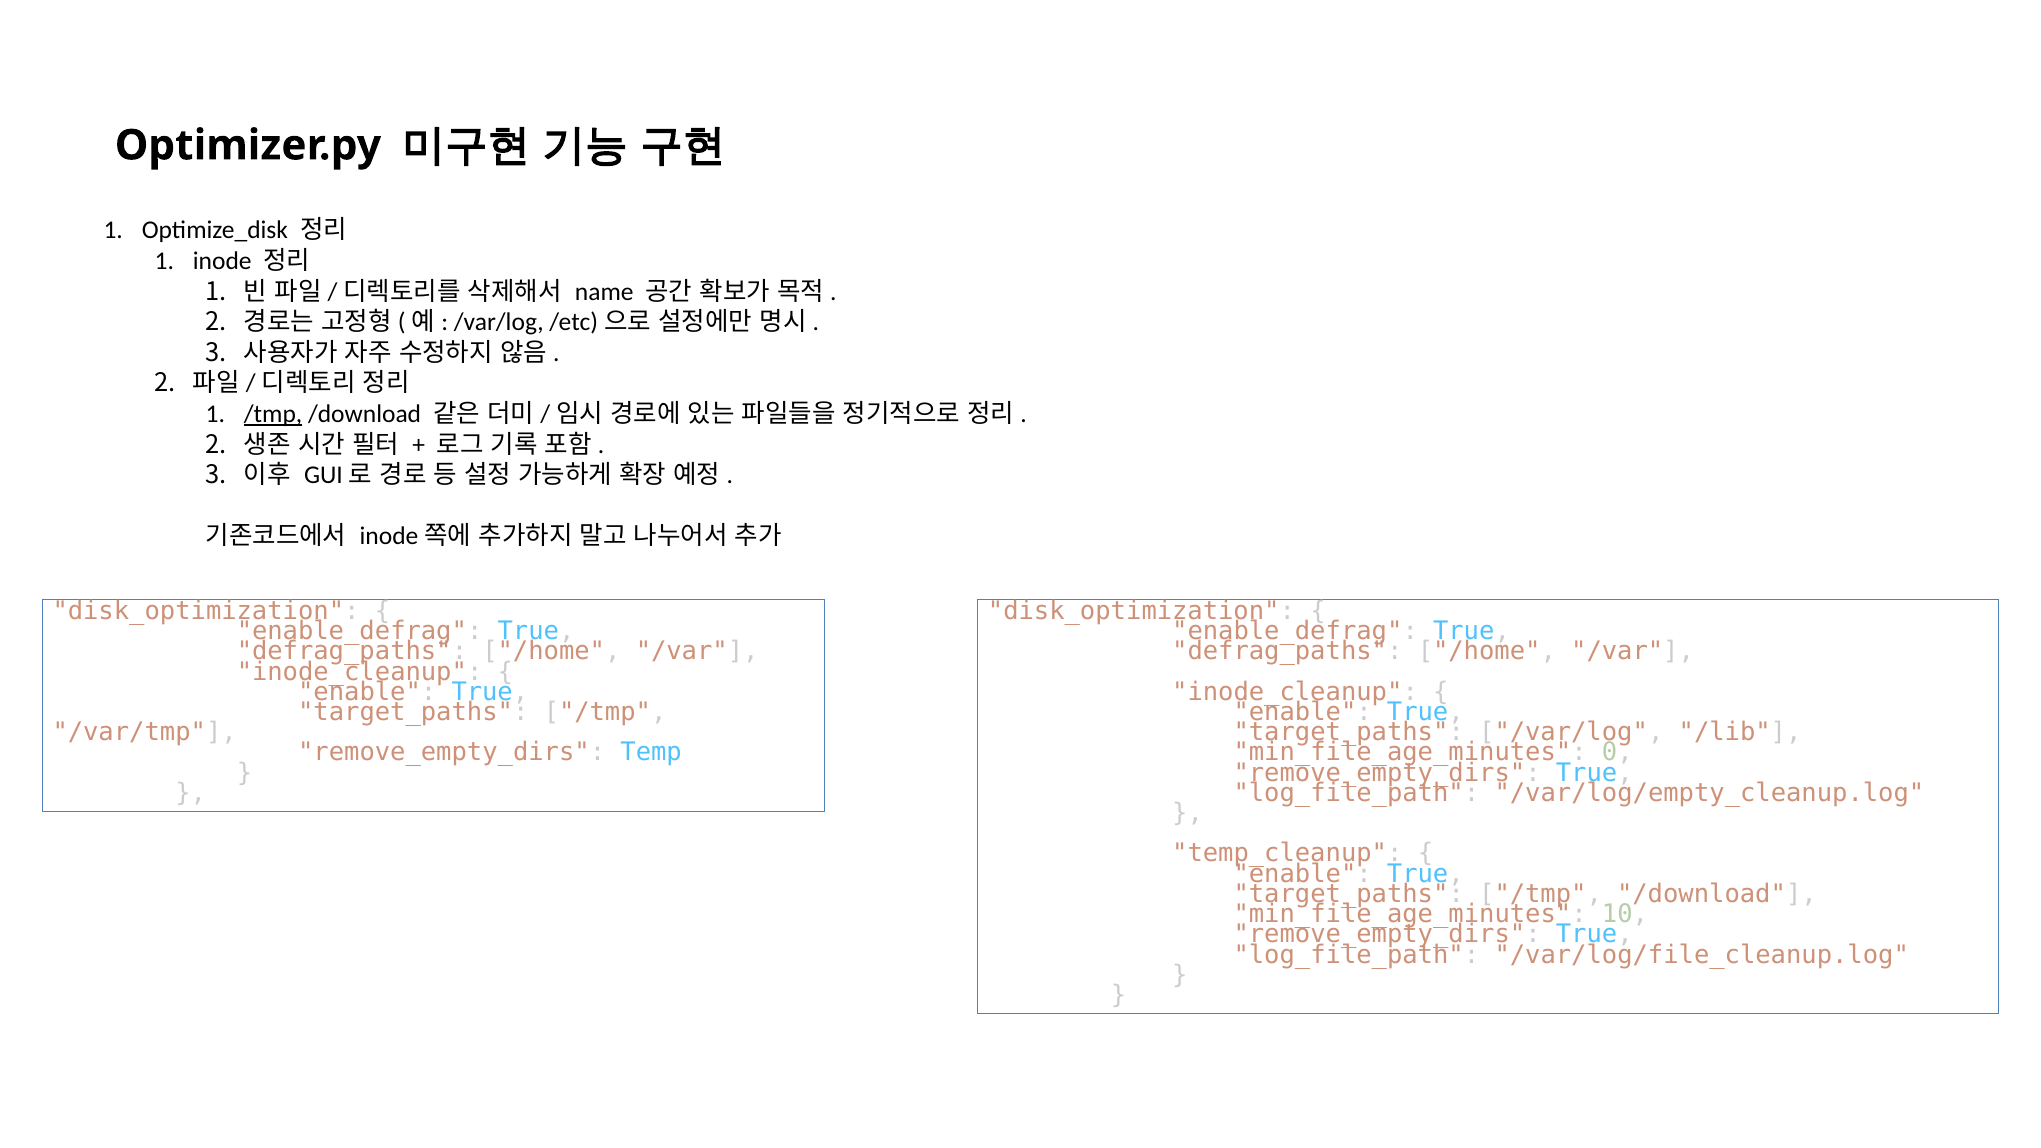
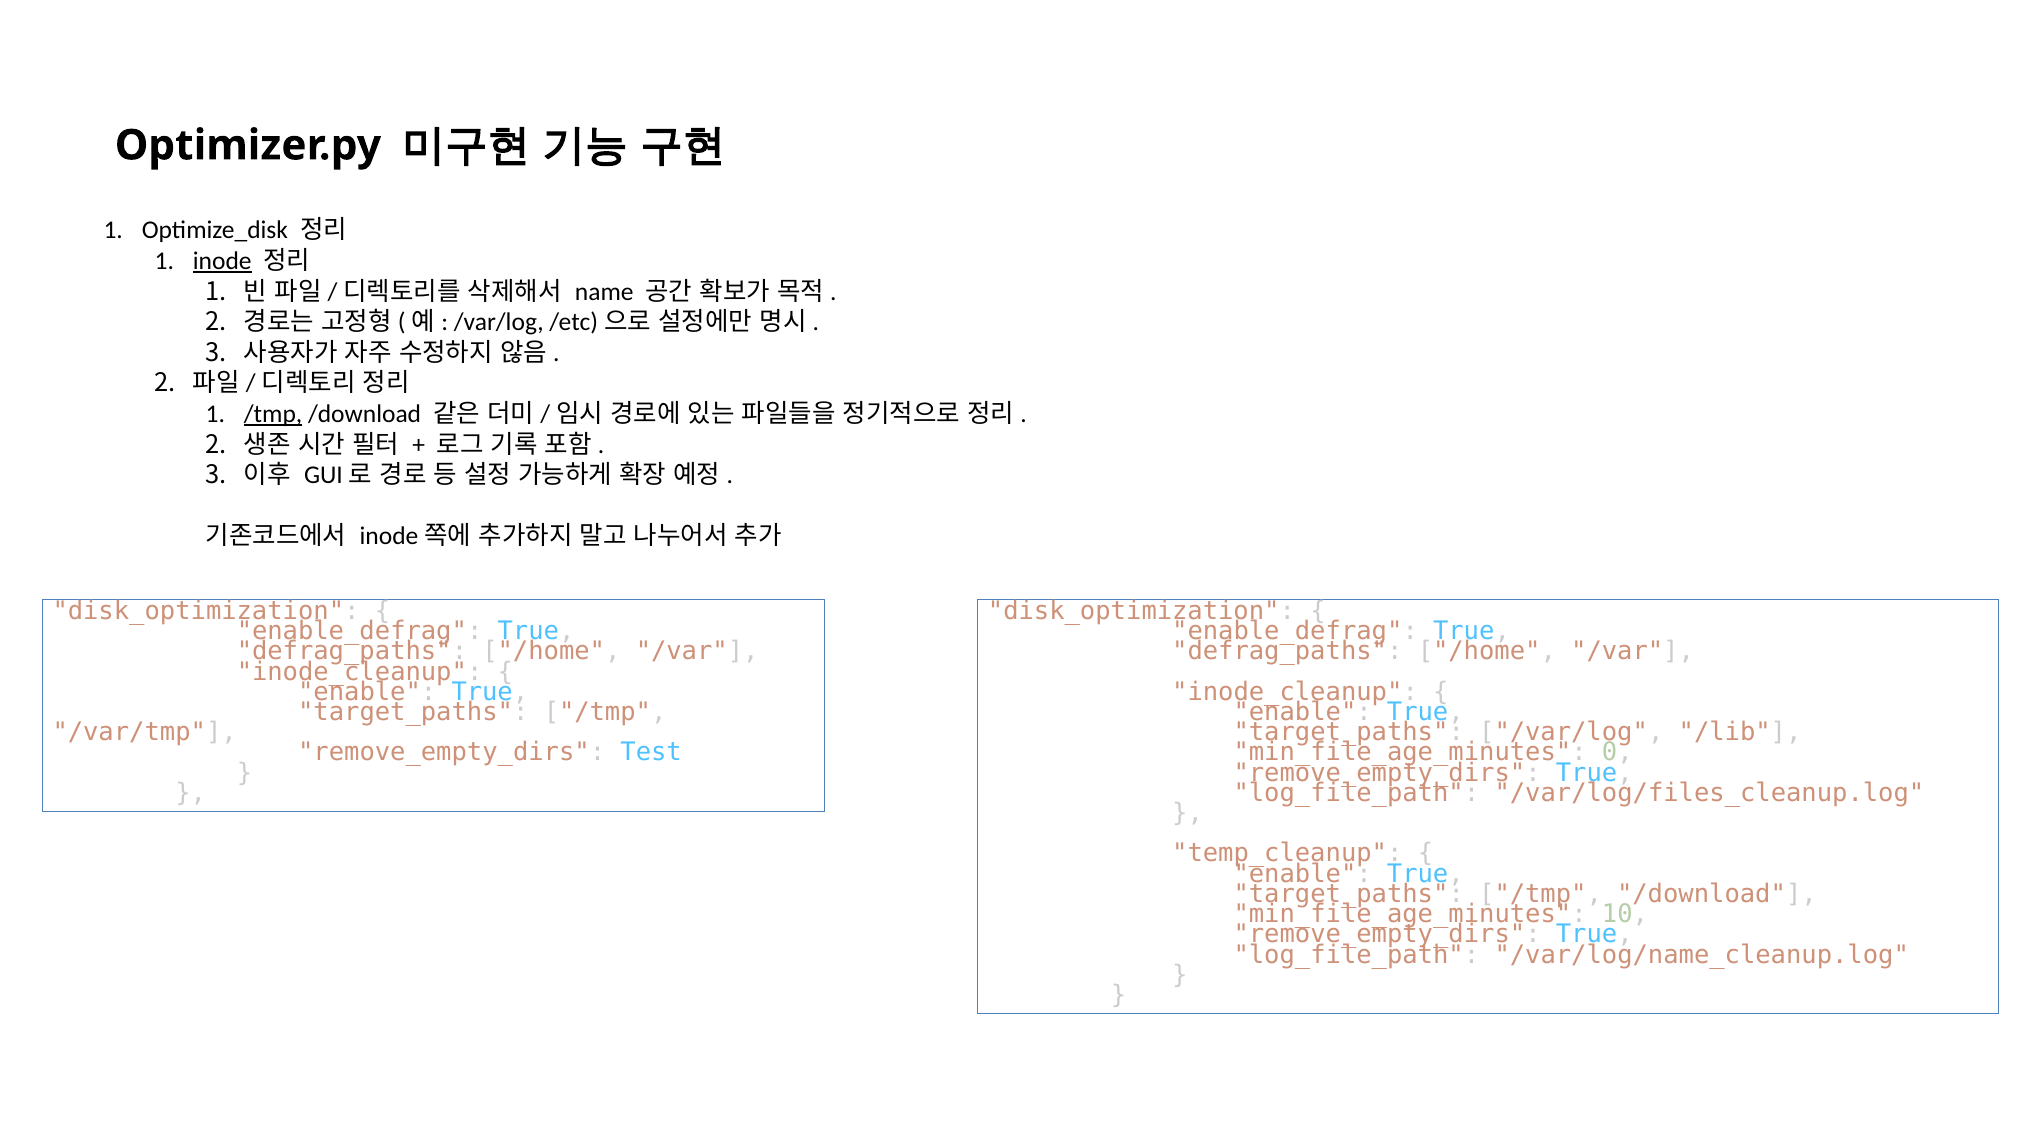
inode underline: none -> present
Temp: Temp -> Test
/var/log/empty_cleanup.log: /var/log/empty_cleanup.log -> /var/log/files_cleanup.log
/var/log/file_cleanup.log: /var/log/file_cleanup.log -> /var/log/name_cleanup.log
